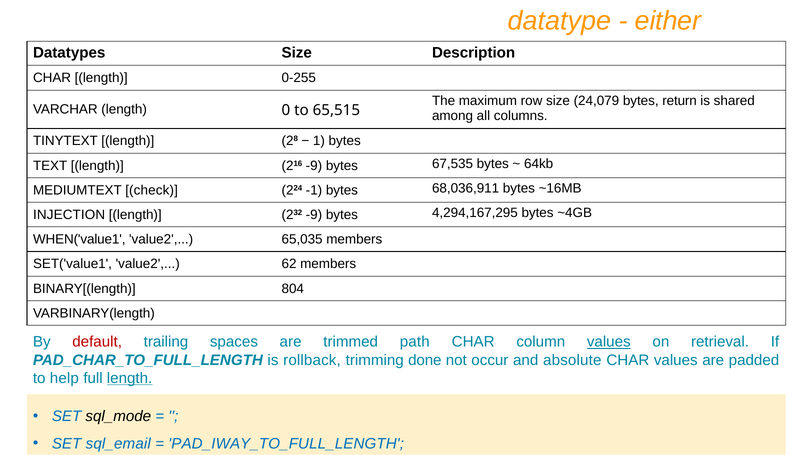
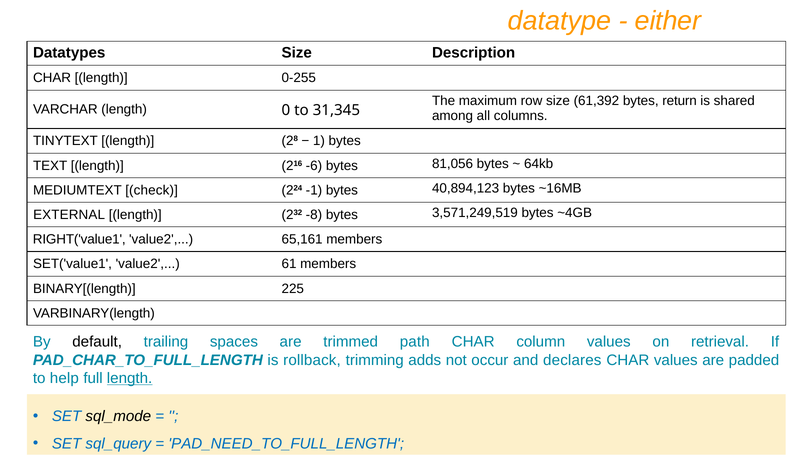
24,079: 24,079 -> 61,392
65,515: 65,515 -> 31,345
216 -9: -9 -> -6
67,535: 67,535 -> 81,056
68,036,911: 68,036,911 -> 40,894,123
INJECTION: INJECTION -> EXTERNAL
232 -9: -9 -> -8
4,294,167,295: 4,294,167,295 -> 3,571,249,519
WHEN('value1: WHEN('value1 -> RIGHT('value1
65,035: 65,035 -> 65,161
62: 62 -> 61
804: 804 -> 225
default colour: red -> black
values at (609, 341) underline: present -> none
done: done -> adds
absolute: absolute -> declares
sql_email: sql_email -> sql_query
PAD_IWAY_TO_FULL_LENGTH: PAD_IWAY_TO_FULL_LENGTH -> PAD_NEED_TO_FULL_LENGTH
